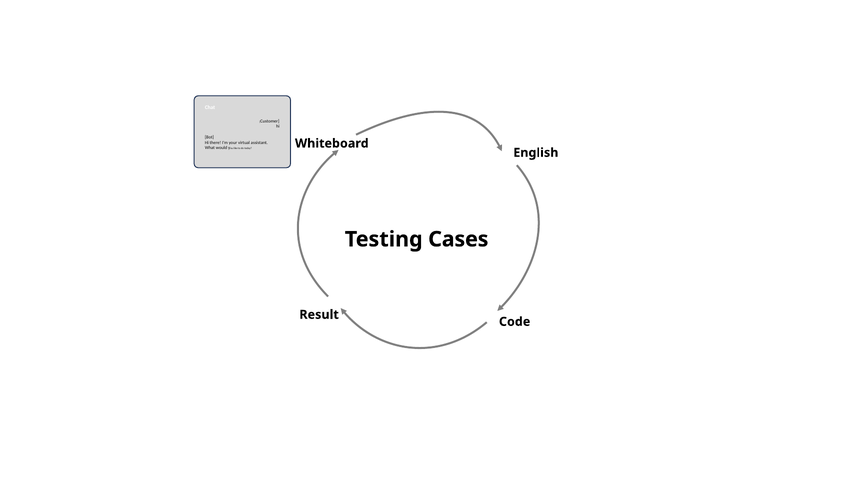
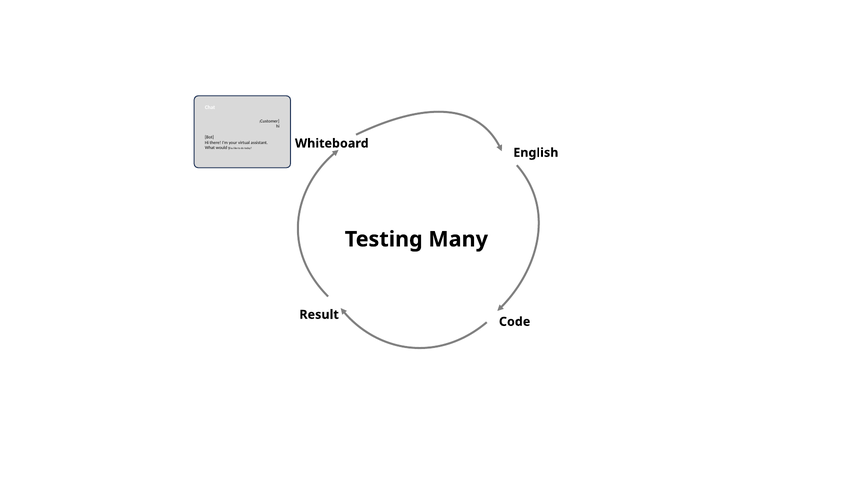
Cases: Cases -> Many
